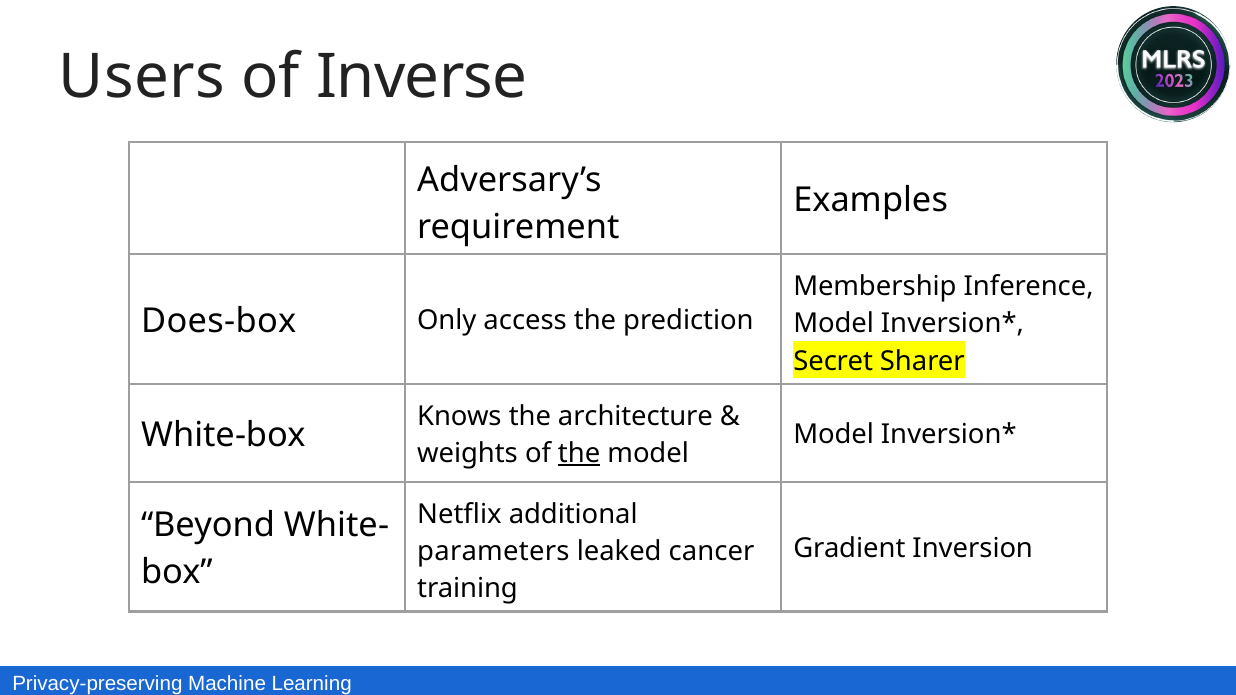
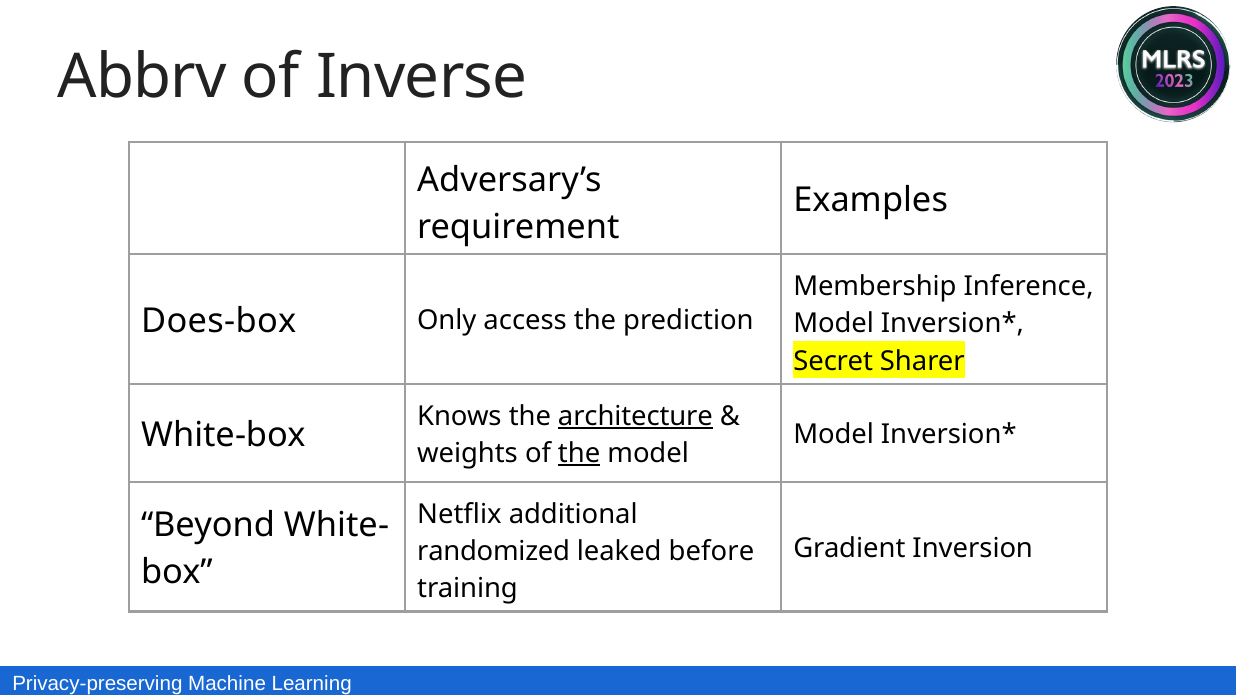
Users: Users -> Abbrv
architecture underline: none -> present
parameters: parameters -> randomized
cancer: cancer -> before
